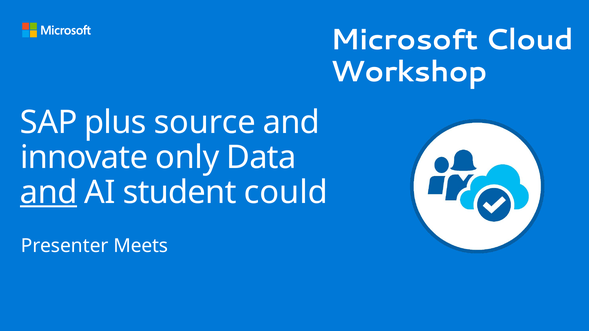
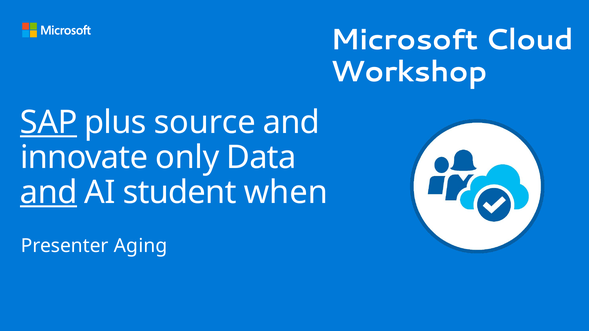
SAP underline: none -> present
could: could -> when
Meets: Meets -> Aging
